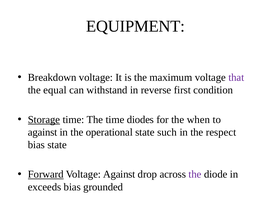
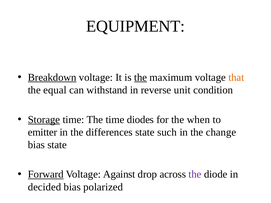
Breakdown underline: none -> present
the at (141, 78) underline: none -> present
that colour: purple -> orange
first: first -> unit
against at (43, 132): against -> emitter
operational: operational -> differences
respect: respect -> change
exceeds: exceeds -> decided
grounded: grounded -> polarized
